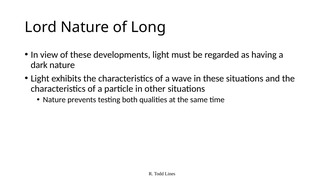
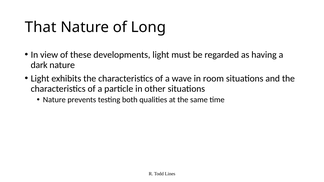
Lord: Lord -> That
in these: these -> room
